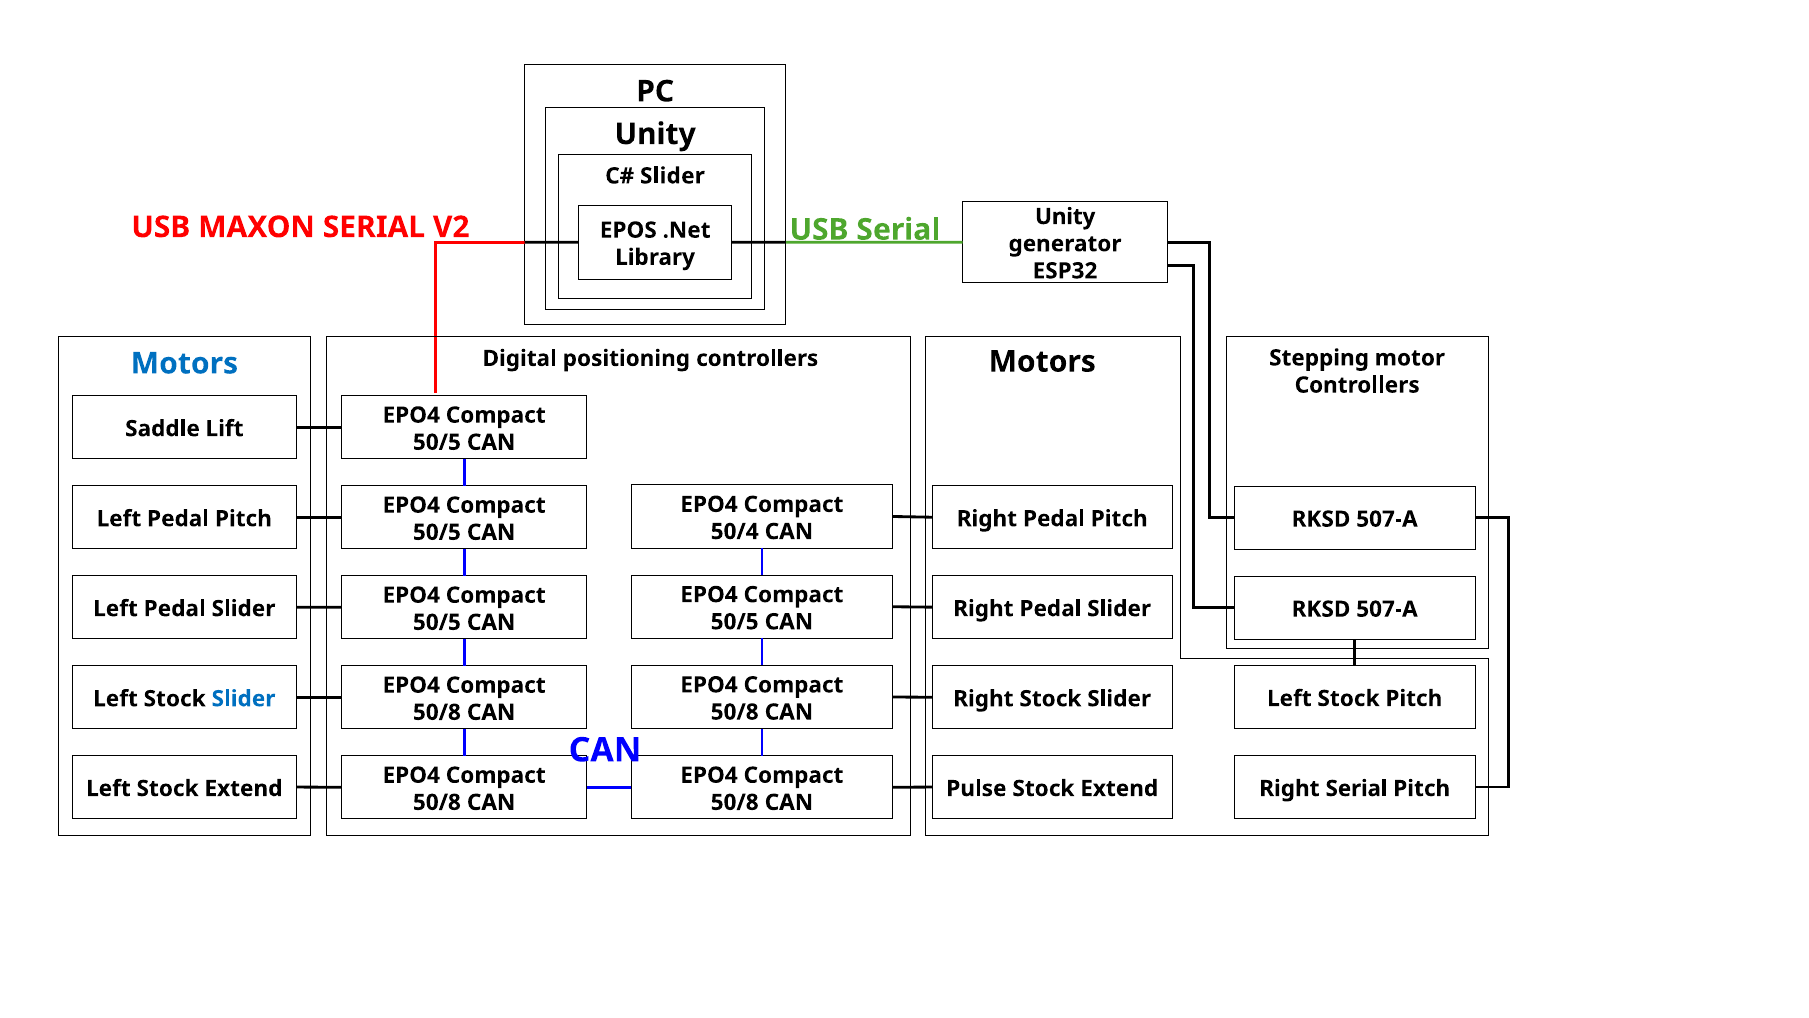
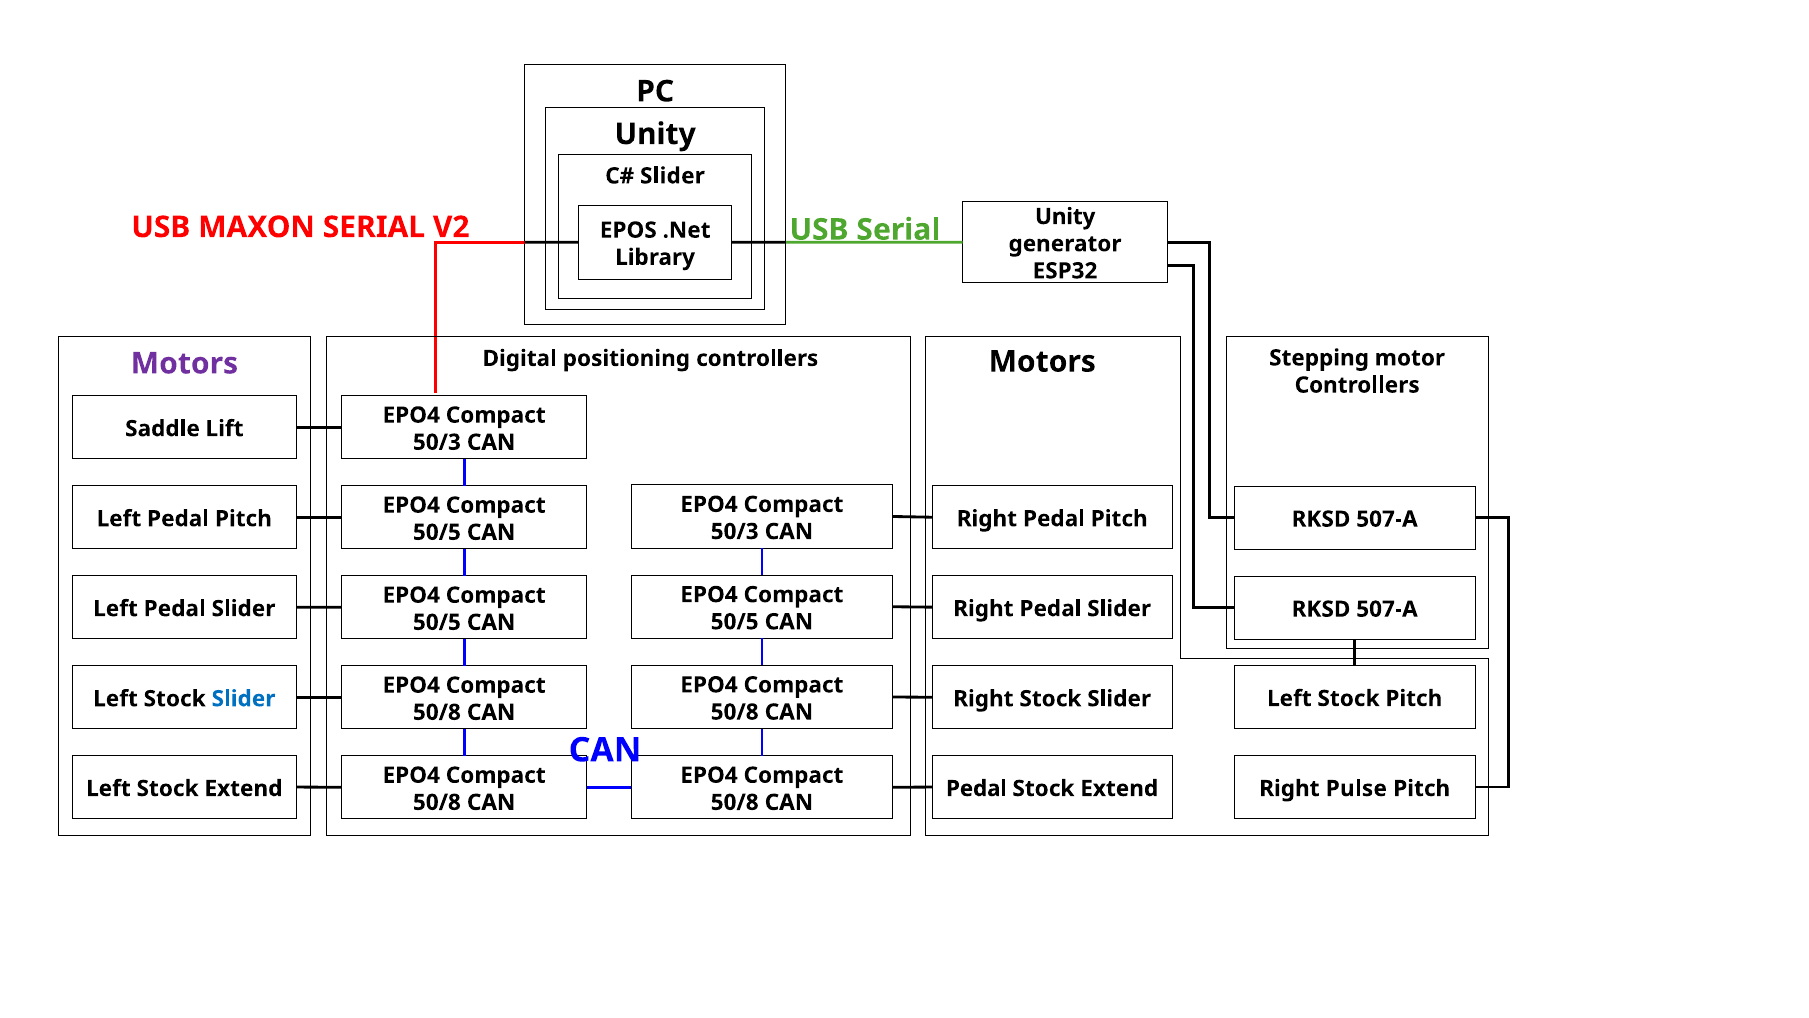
Motors at (184, 363) colour: blue -> purple
50/5 at (437, 442): 50/5 -> 50/3
50/4 at (735, 531): 50/4 -> 50/3
Pulse at (976, 788): Pulse -> Pedal
Right Serial: Serial -> Pulse
